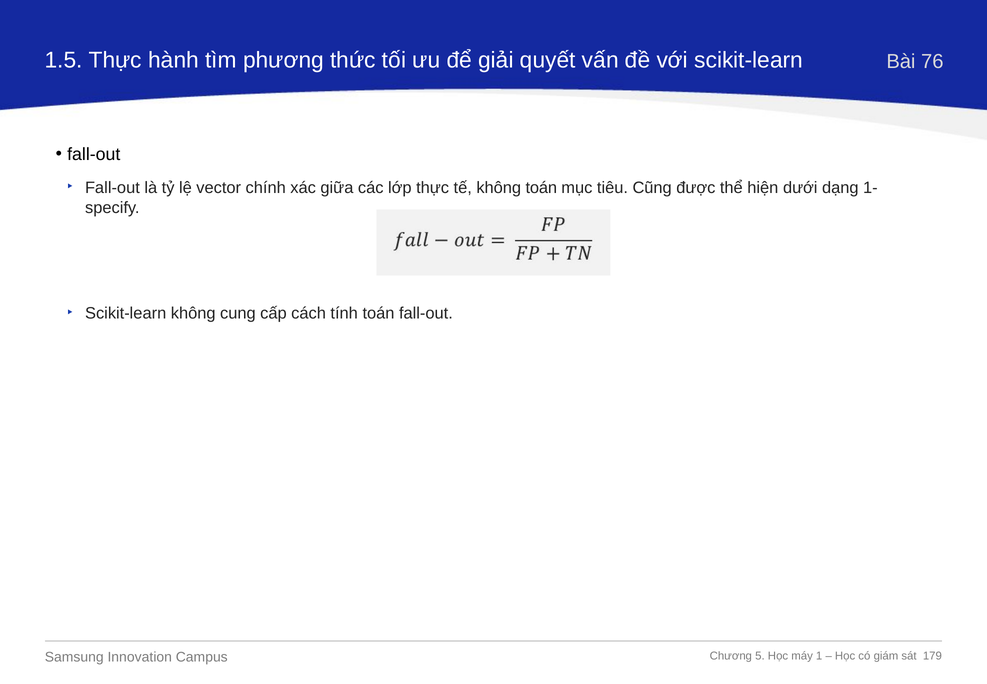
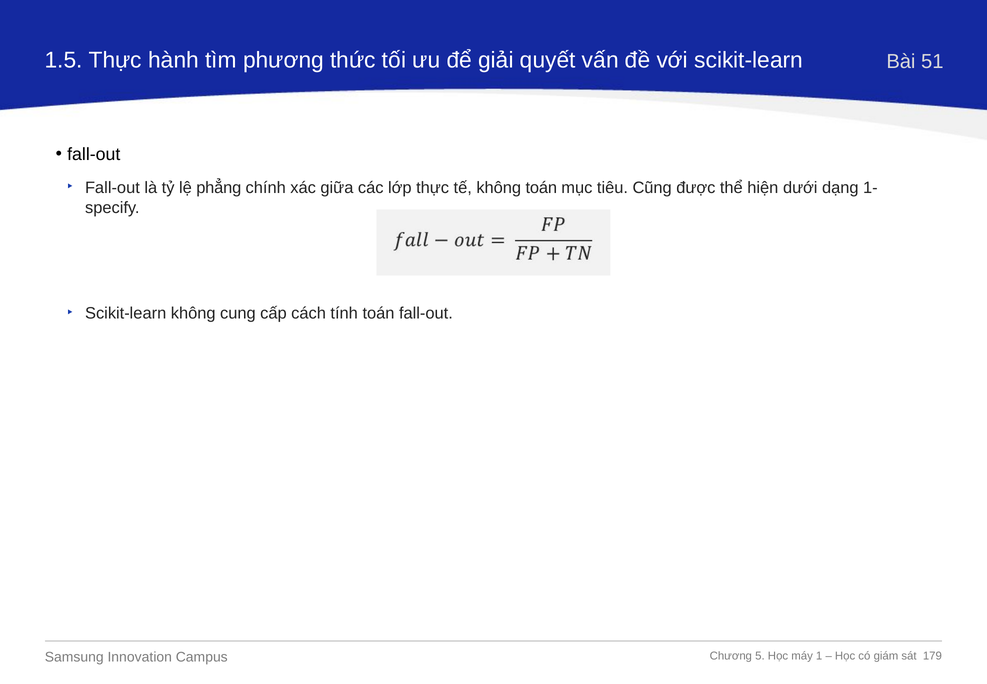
76: 76 -> 51
vector: vector -> phẳng
